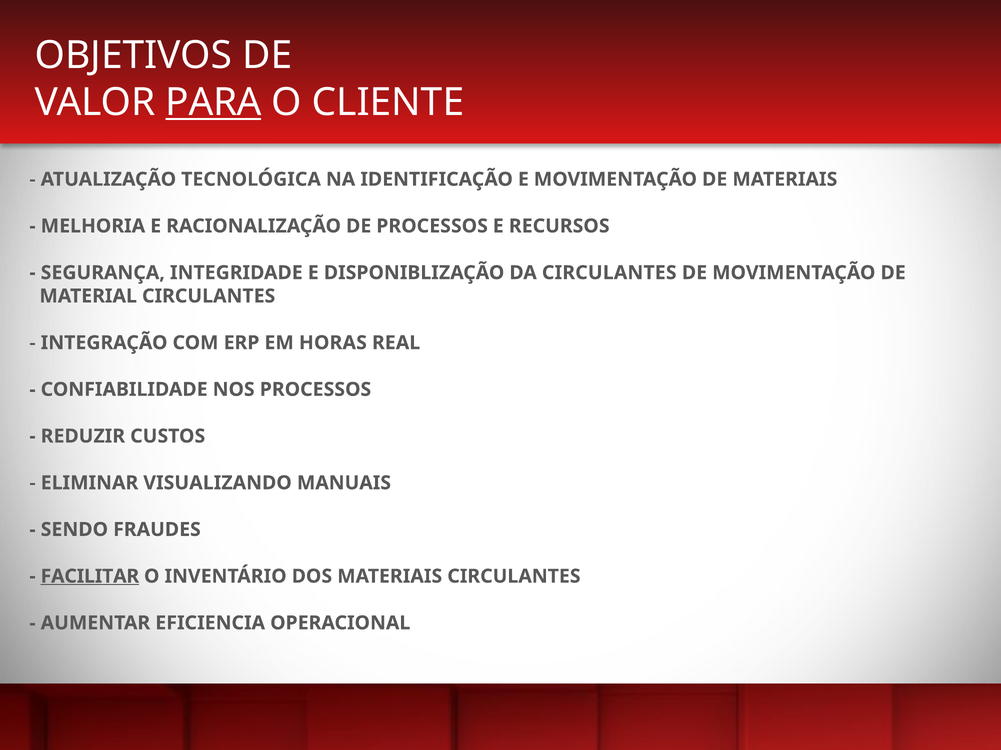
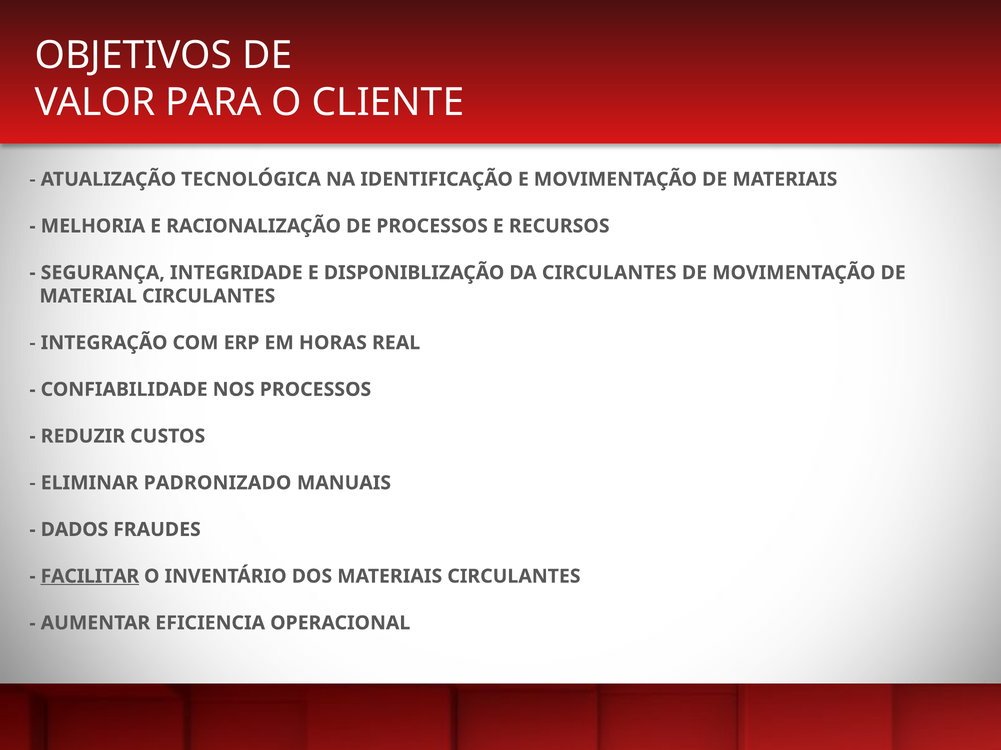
PARA underline: present -> none
VISUALIZANDO: VISUALIZANDO -> PADRONIZADO
SENDO: SENDO -> DADOS
